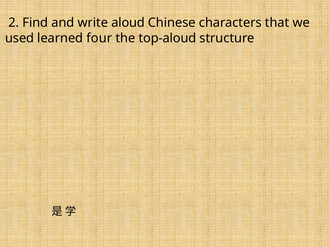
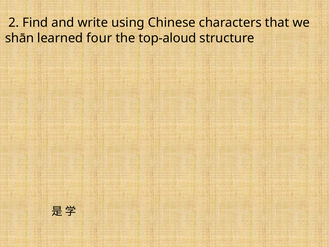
aloud: aloud -> using
used: used -> shān
